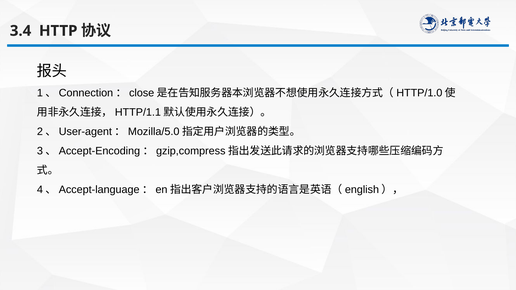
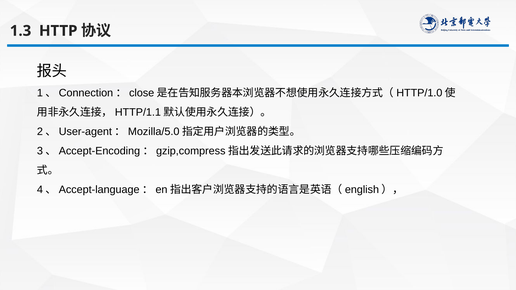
3.4: 3.4 -> 1.3
